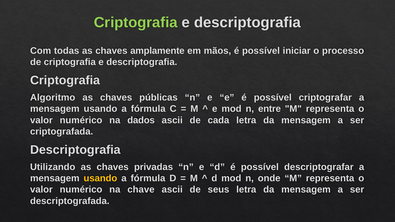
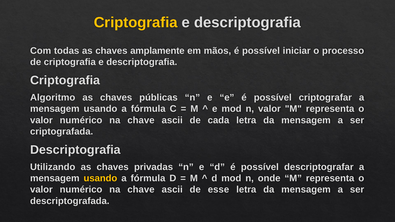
Criptografia at (136, 22) colour: light green -> yellow
n entre: entre -> valor
dados at (141, 120): dados -> chave
seus: seus -> esse
